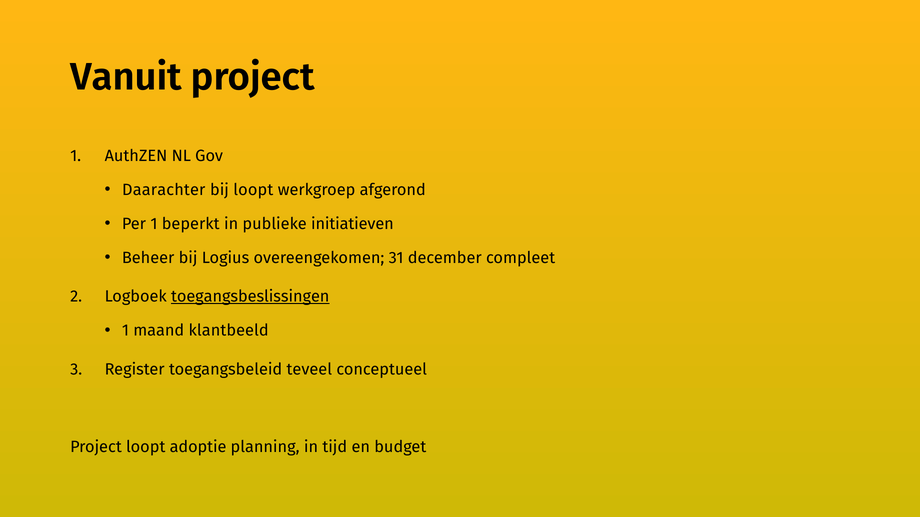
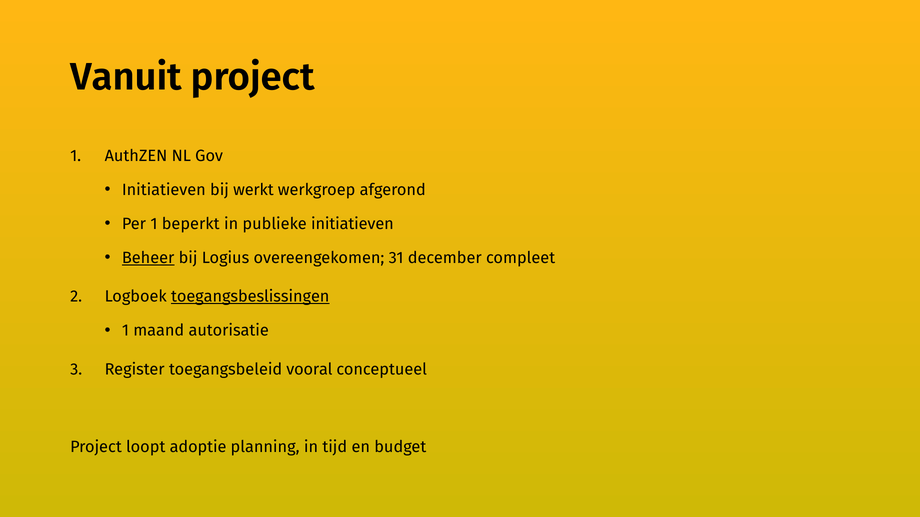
Daarachter at (164, 190): Daarachter -> Initiatieven
bij loopt: loopt -> werkt
Beheer underline: none -> present
klantbeeld: klantbeeld -> autorisatie
teveel: teveel -> vooral
